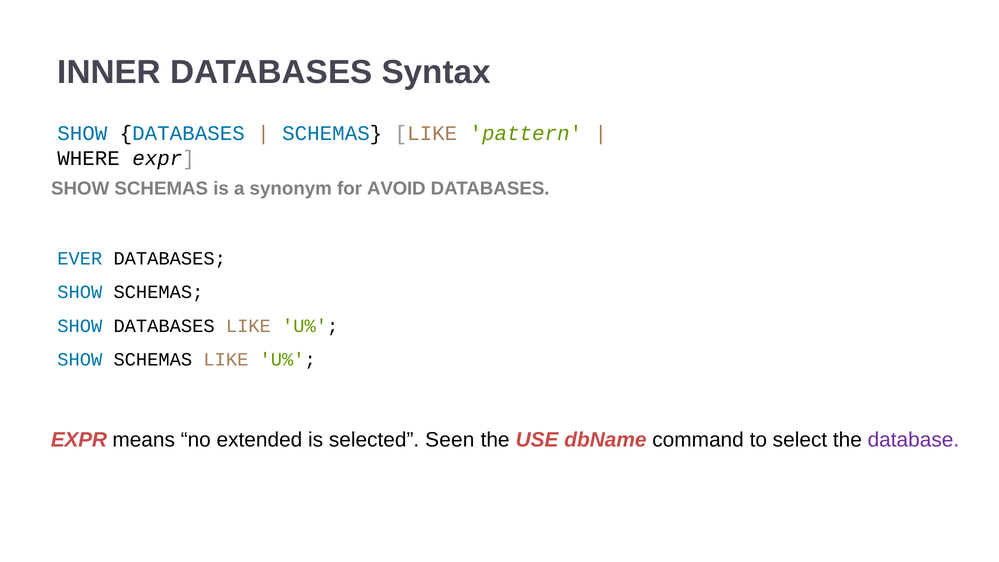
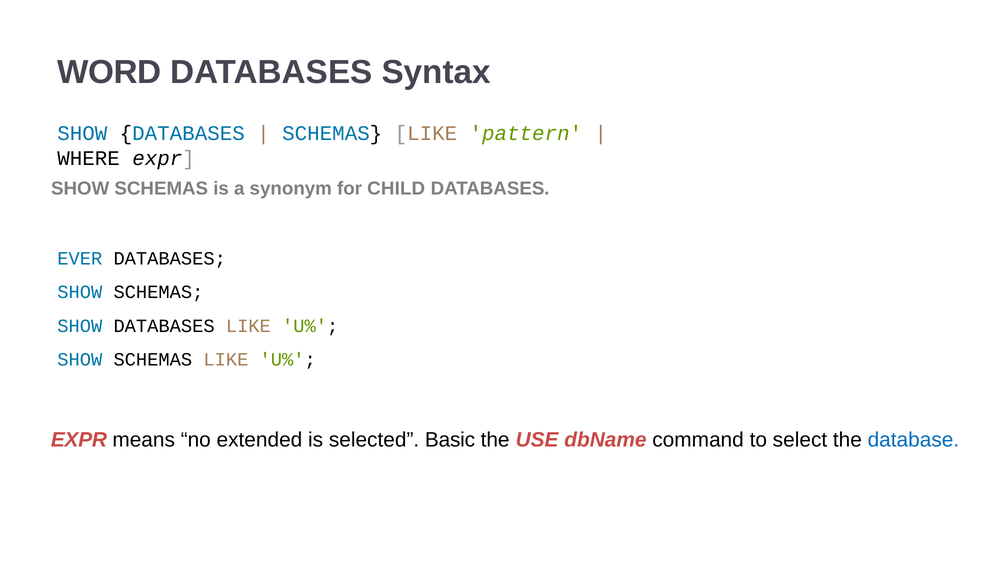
INNER: INNER -> WORD
AVOID: AVOID -> CHILD
Seen: Seen -> Basic
database colour: purple -> blue
